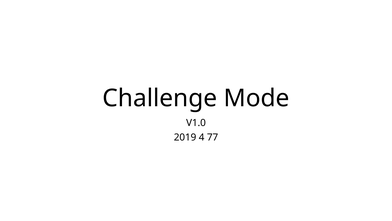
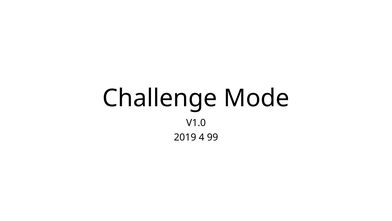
77: 77 -> 99
